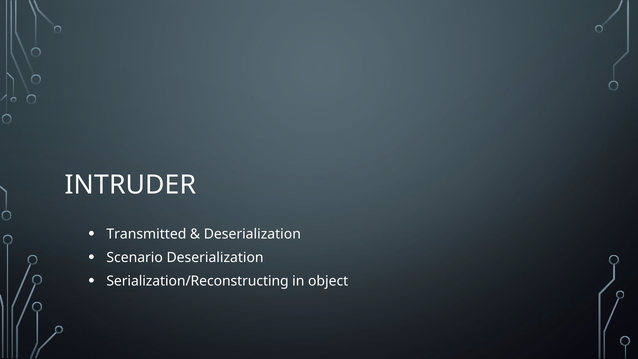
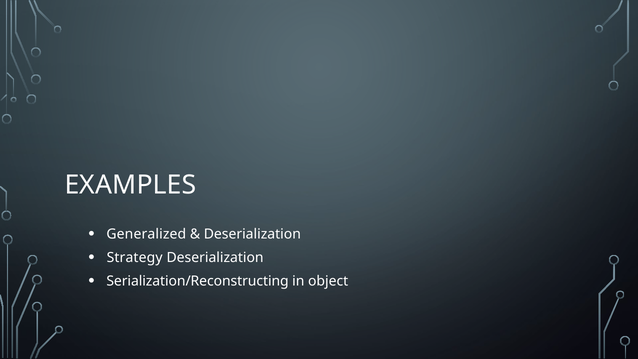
INTRUDER: INTRUDER -> EXAMPLES
Transmitted: Transmitted -> Generalized
Scenario: Scenario -> Strategy
